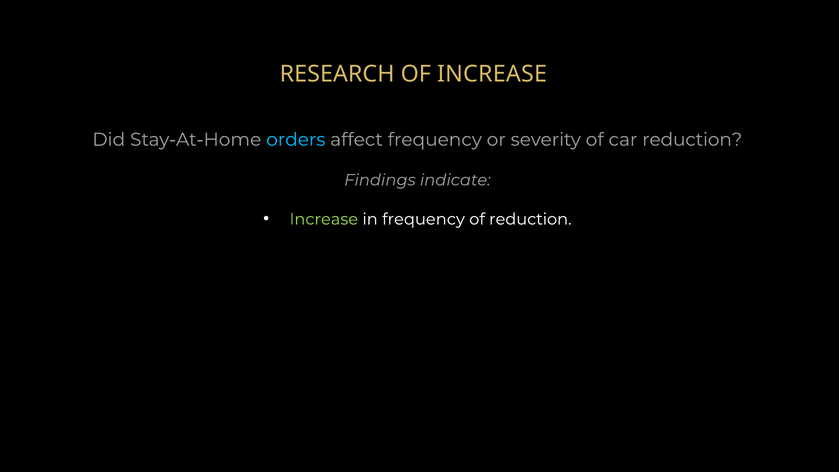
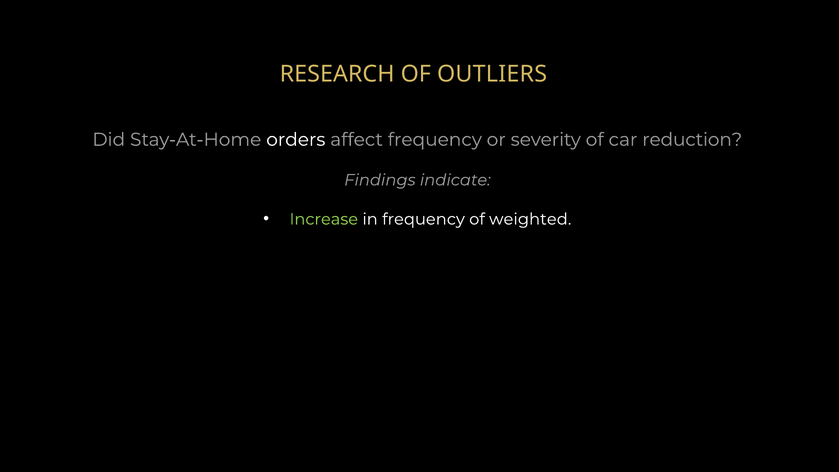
OF INCREASE: INCREASE -> OUTLIERS
orders colour: light blue -> white
of reduction: reduction -> weighted
